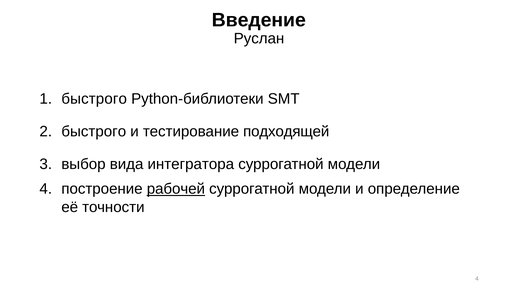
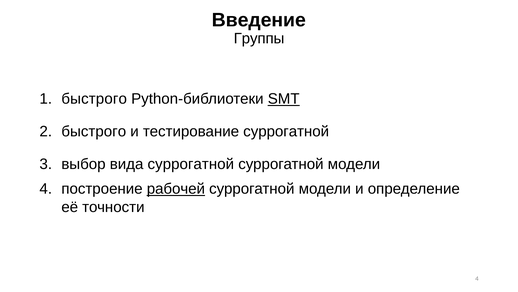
Руслан: Руслан -> Группы
SMT underline: none -> present
тестирование подходящей: подходящей -> суррогатной
вида интегратора: интегратора -> суррогатной
